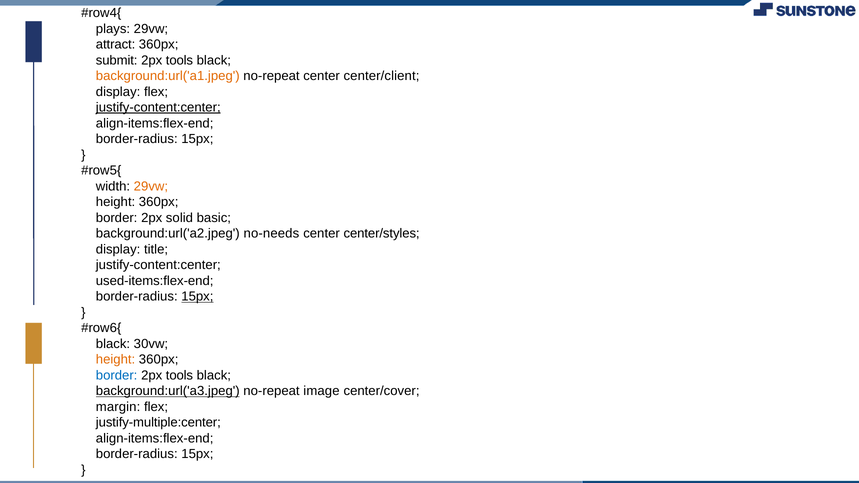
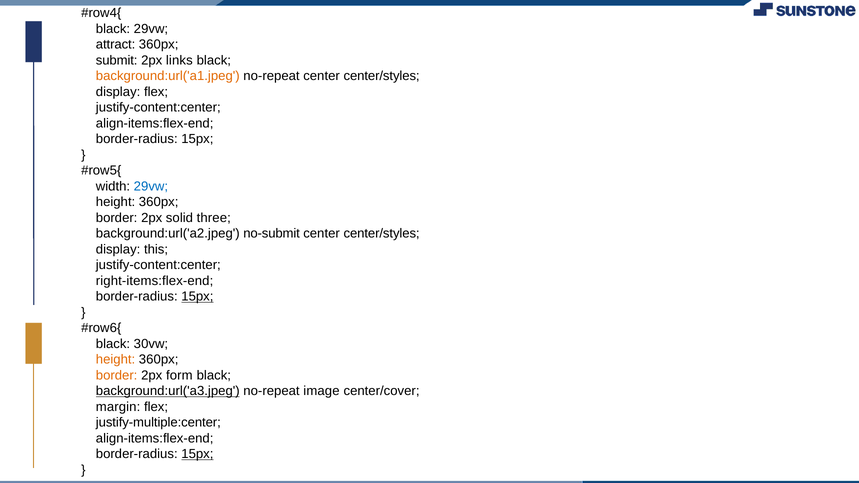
plays at (113, 29): plays -> black
tools at (179, 60): tools -> links
no-repeat center center/client: center/client -> center/styles
justify-content:center at (158, 108) underline: present -> none
29vw at (151, 186) colour: orange -> blue
basic: basic -> three
no-needs: no-needs -> no-submit
title: title -> this
used-items:flex-end: used-items:flex-end -> right-items:flex-end
border at (117, 375) colour: blue -> orange
tools at (179, 375): tools -> form
15px at (197, 454) underline: none -> present
